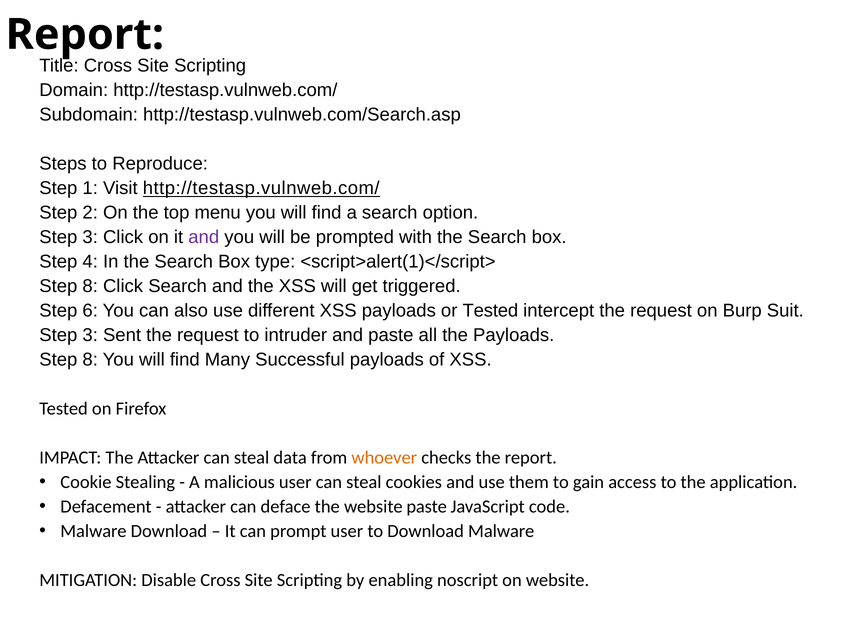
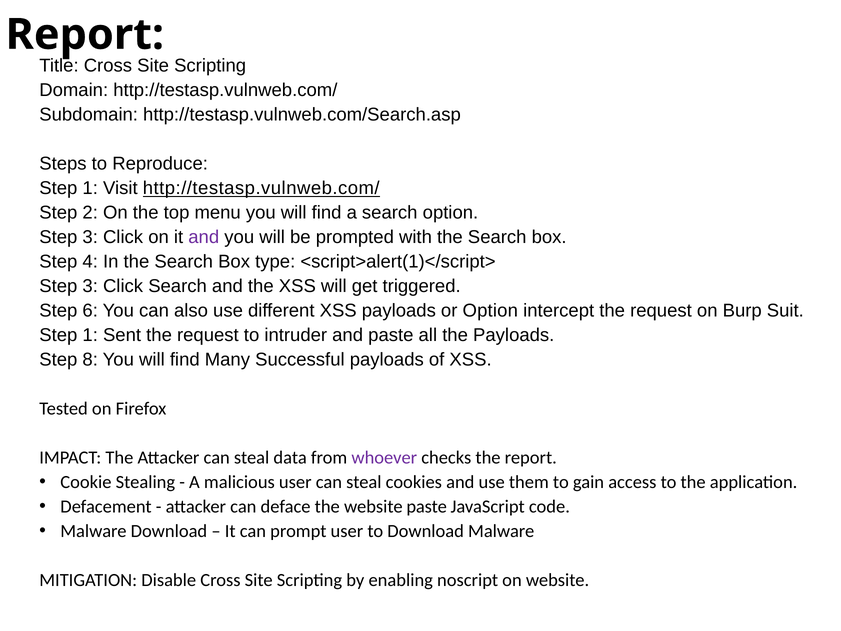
8 at (90, 286): 8 -> 3
or Tested: Tested -> Option
3 at (90, 335): 3 -> 1
whoever colour: orange -> purple
